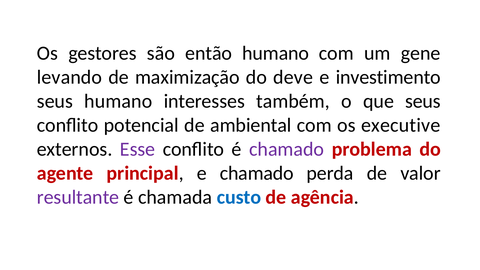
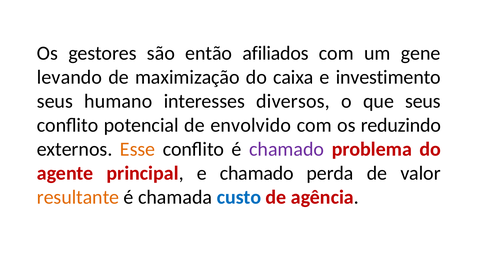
então humano: humano -> afiliados
deve: deve -> caixa
também: também -> diversos
ambiental: ambiental -> envolvido
executive: executive -> reduzindo
Esse colour: purple -> orange
resultante colour: purple -> orange
